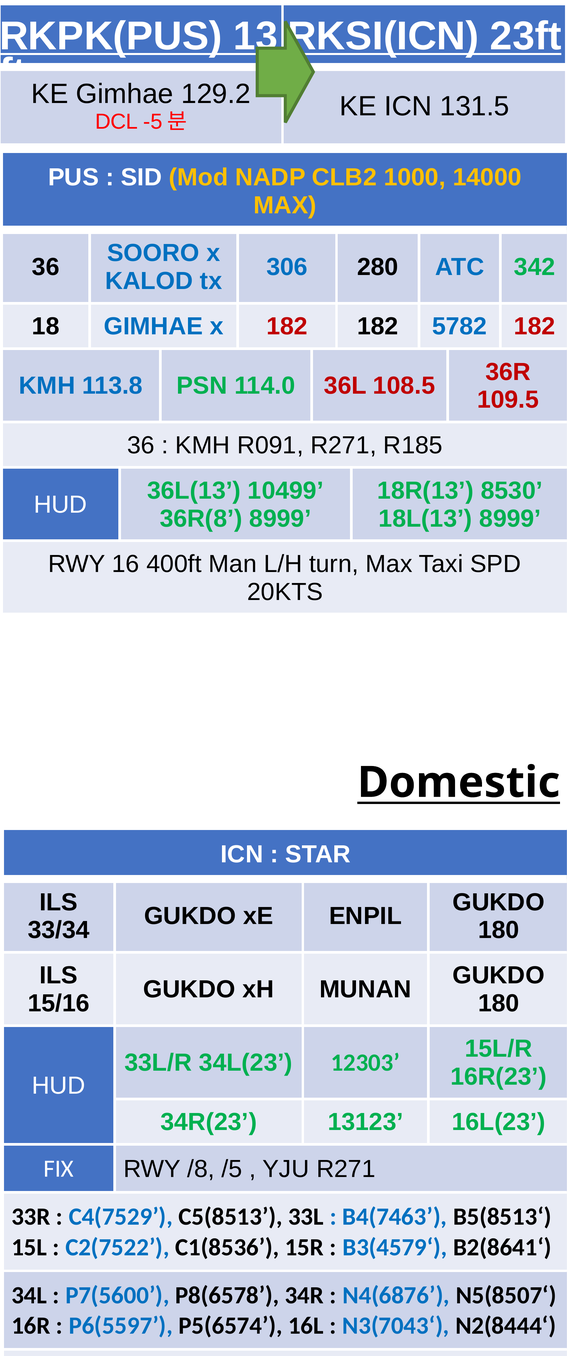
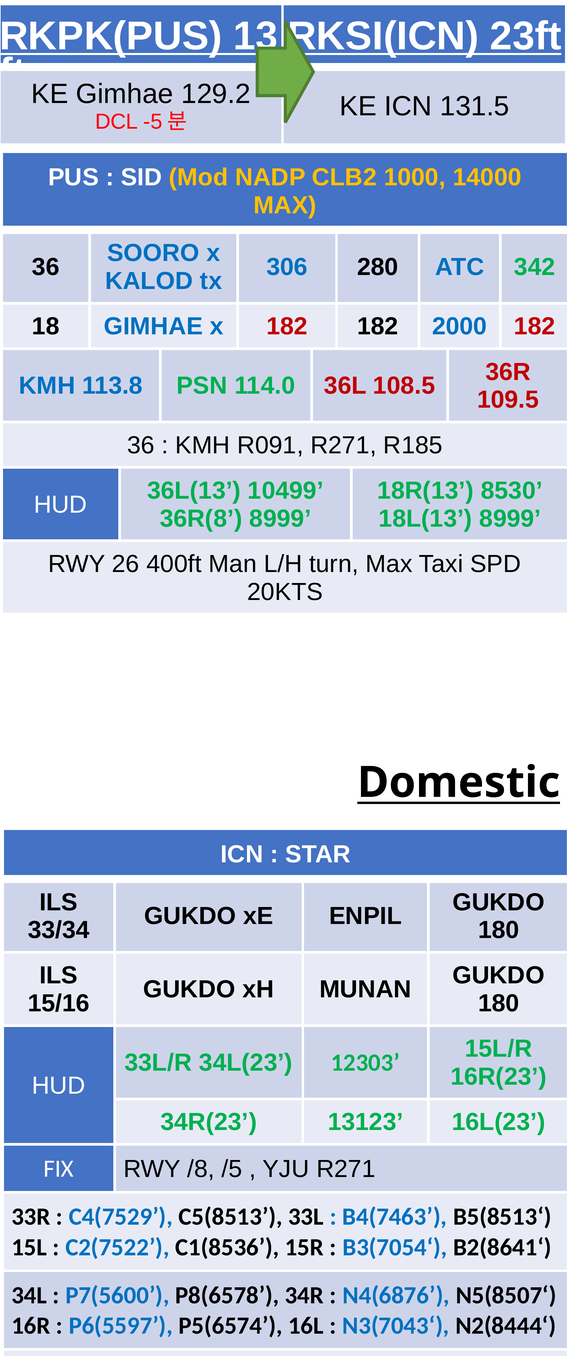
5782: 5782 -> 2000
16: 16 -> 26
B3(4579‘: B3(4579‘ -> B3(7054‘
